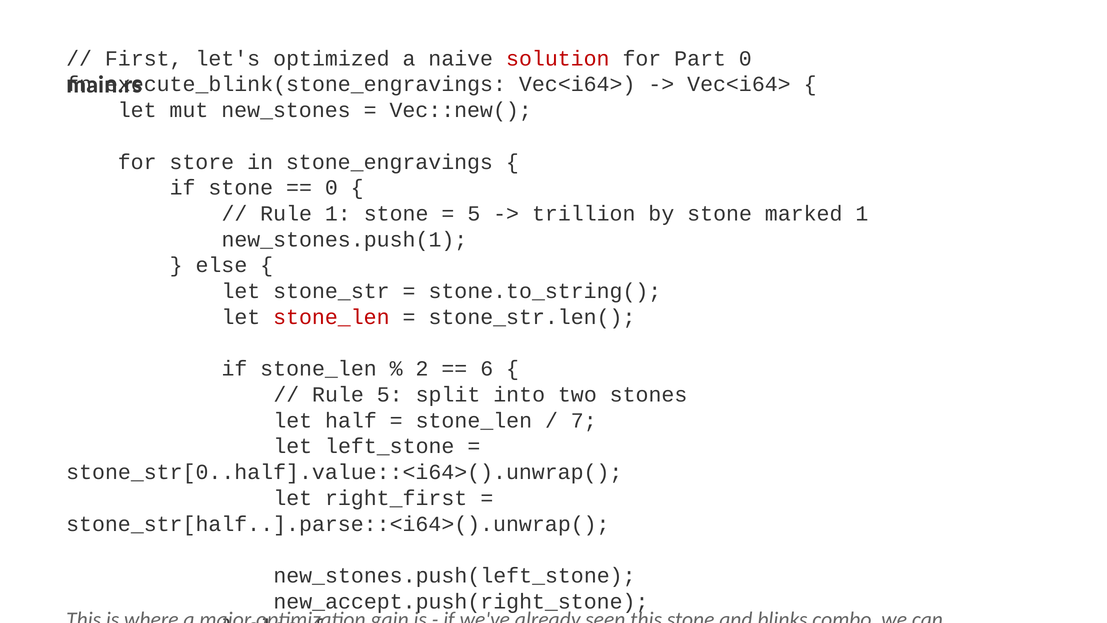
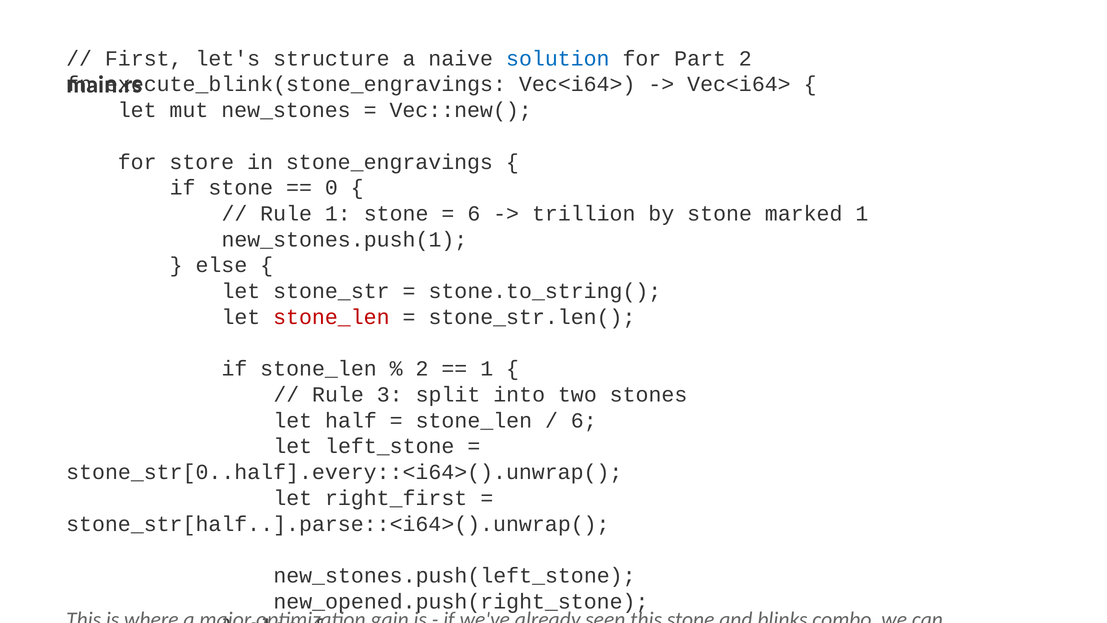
optimized: optimized -> structure
solution colour: red -> blue
Part 0: 0 -> 2
5 at (474, 214): 5 -> 6
6 at (487, 369): 6 -> 1
5 at (390, 394): 5 -> 3
7 at (584, 420): 7 -> 6
stone_str[0..half].value::<i64>().unwrap(: stone_str[0..half].value::<i64>().unwrap( -> stone_str[0..half].every::<i64>().unwrap(
new_accept.push(right_stone: new_accept.push(right_stone -> new_opened.push(right_stone
